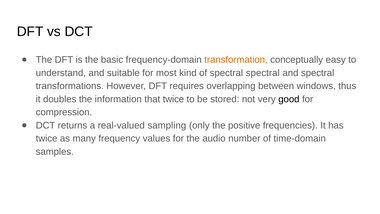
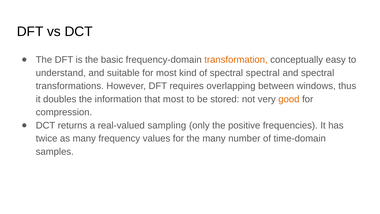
that twice: twice -> most
good colour: black -> orange
the audio: audio -> many
